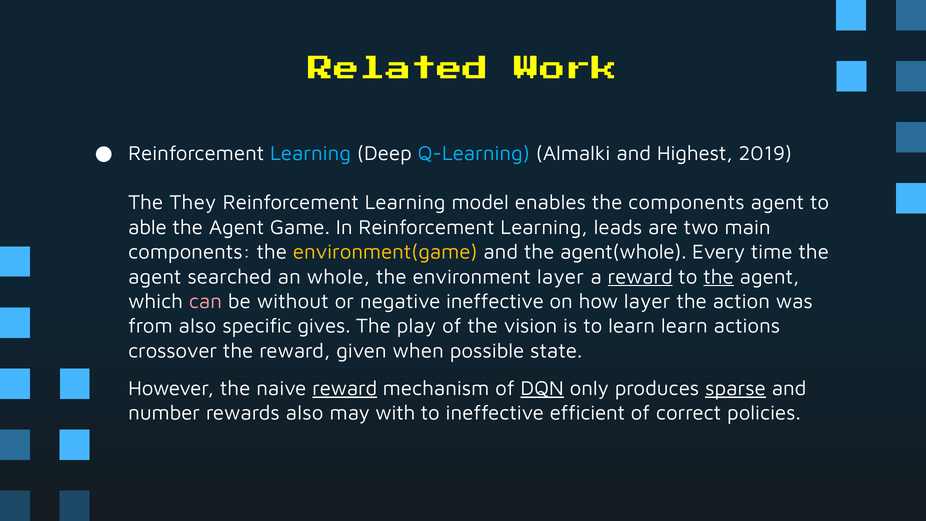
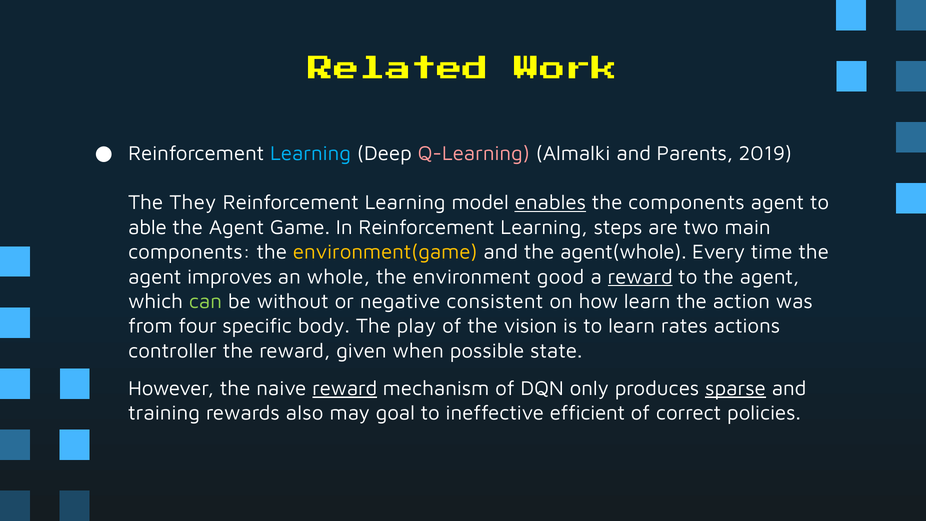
Q-Learning colour: light blue -> pink
Highest: Highest -> Parents
enables underline: none -> present
leads: leads -> steps
searched: searched -> improves
environment layer: layer -> good
the at (719, 277) underline: present -> none
can colour: pink -> light green
negative ineffective: ineffective -> consistent
how layer: layer -> learn
from also: also -> four
gives: gives -> body
learn learn: learn -> rates
crossover: crossover -> controller
DQN underline: present -> none
number: number -> training
with: with -> goal
